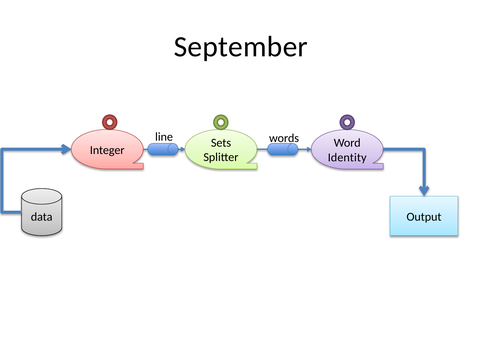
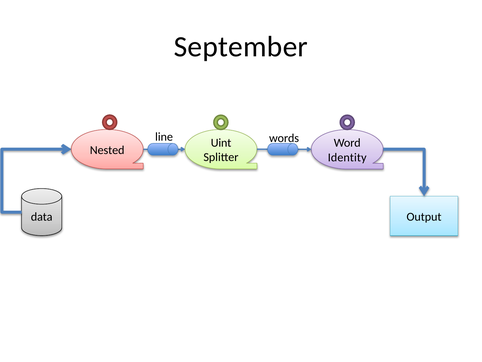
Sets: Sets -> Uint
Integer: Integer -> Nested
